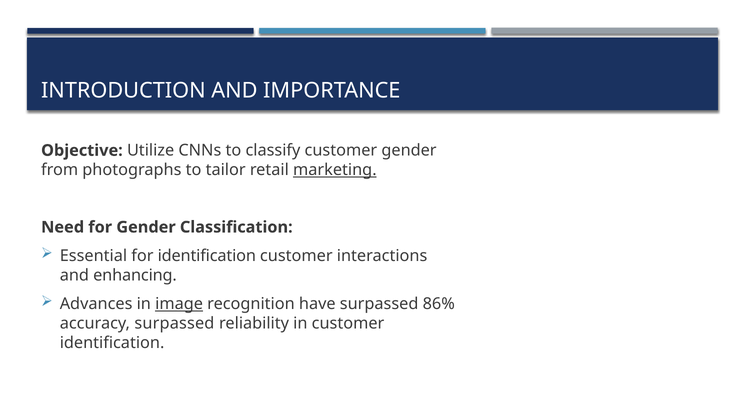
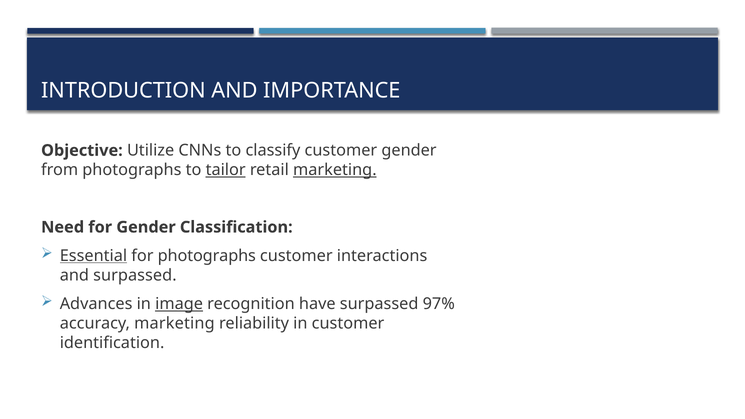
tailor underline: none -> present
Essential underline: none -> present
for identification: identification -> photographs
and enhancing: enhancing -> surpassed
86%: 86% -> 97%
accuracy surpassed: surpassed -> marketing
